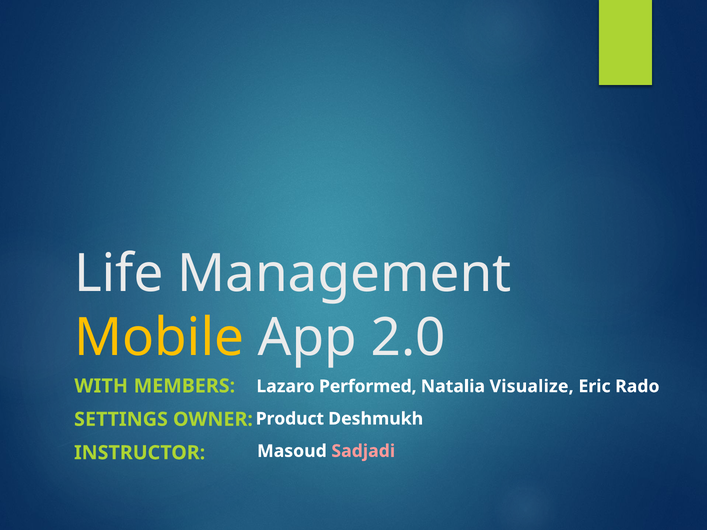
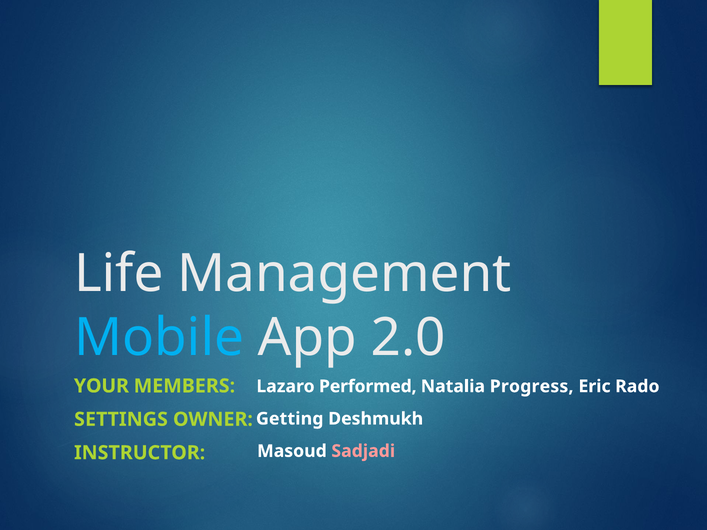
Mobile colour: yellow -> light blue
WITH: WITH -> YOUR
Visualize: Visualize -> Progress
Product: Product -> Getting
